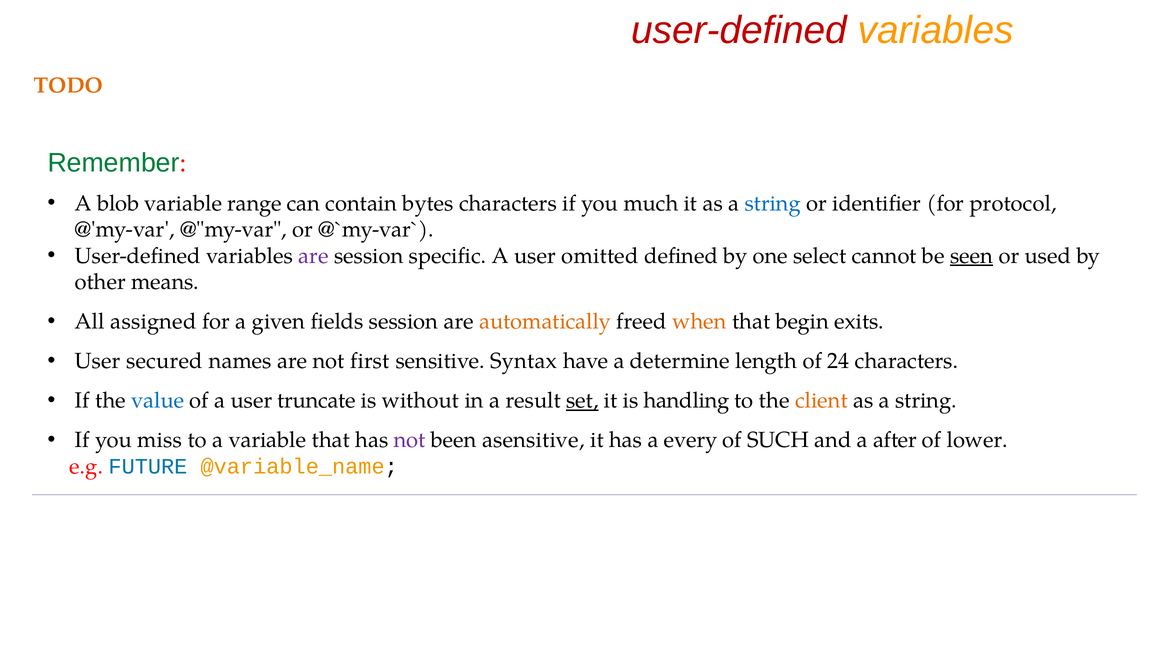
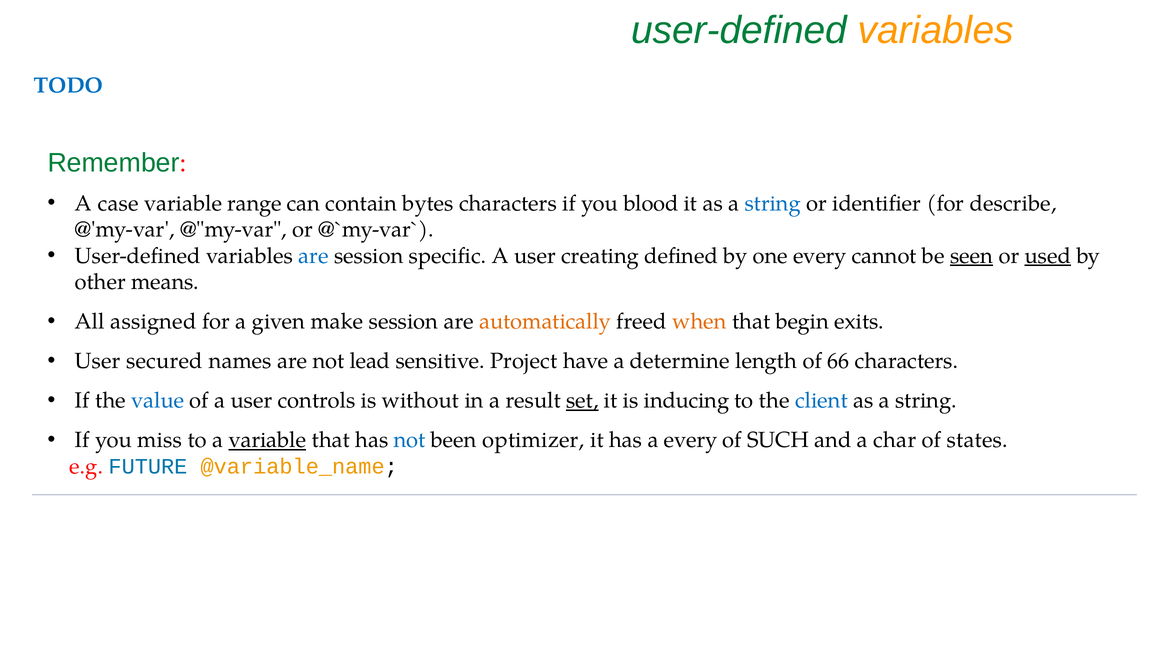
user-defined at (739, 30) colour: red -> green
TODO colour: orange -> blue
blob: blob -> case
much: much -> blood
protocol: protocol -> describe
are at (313, 256) colour: purple -> blue
omitted: omitted -> creating
one select: select -> every
used underline: none -> present
fields: fields -> make
first: first -> lead
Syntax: Syntax -> Project
24: 24 -> 66
truncate: truncate -> controls
handling: handling -> inducing
client colour: orange -> blue
variable at (267, 440) underline: none -> present
not at (410, 440) colour: purple -> blue
asensitive: asensitive -> optimizer
after: after -> char
lower: lower -> states
